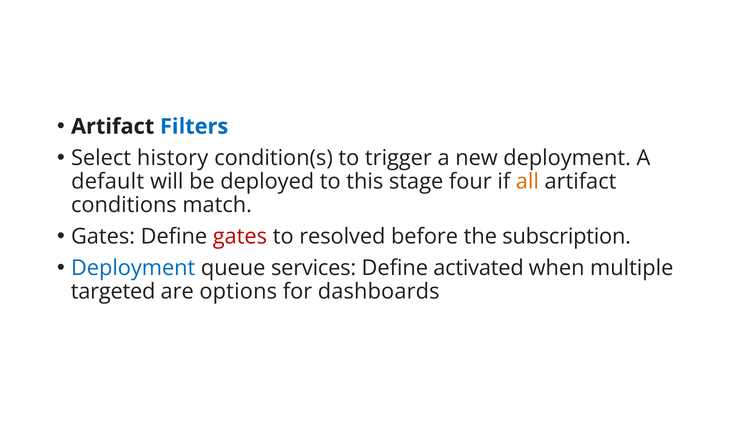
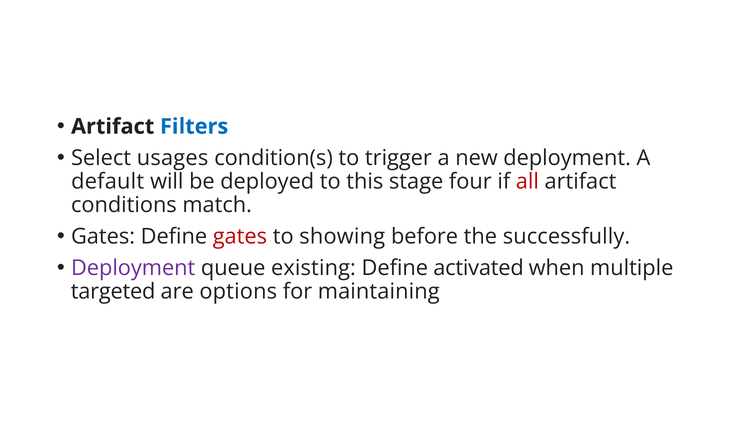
history: history -> usages
all colour: orange -> red
resolved: resolved -> showing
subscription: subscription -> successfully
Deployment at (133, 268) colour: blue -> purple
services: services -> existing
dashboards: dashboards -> maintaining
